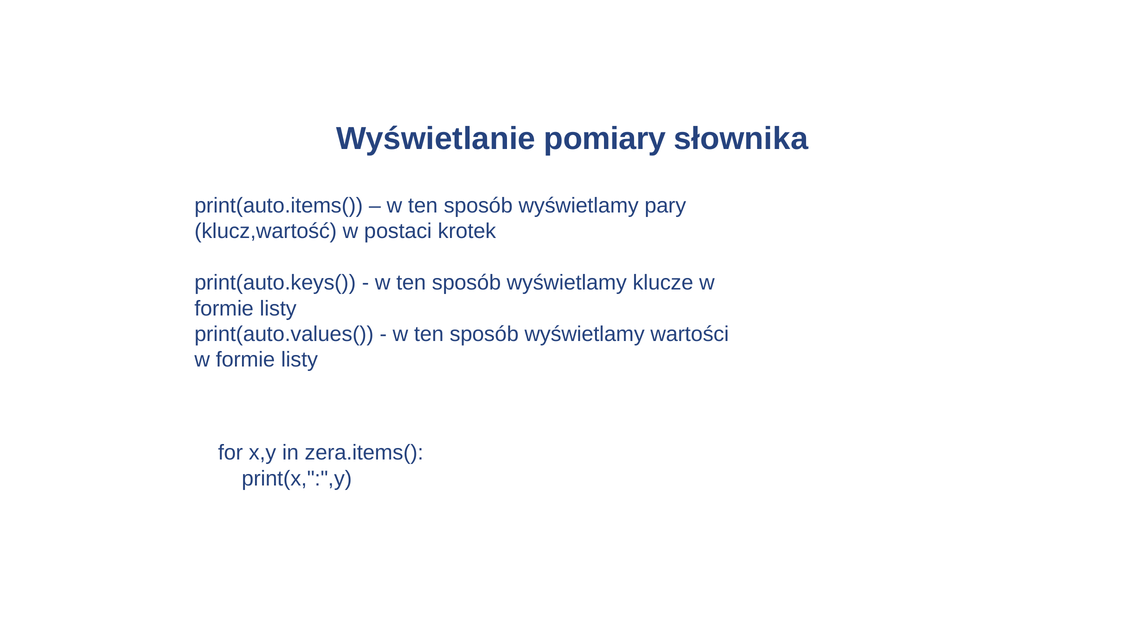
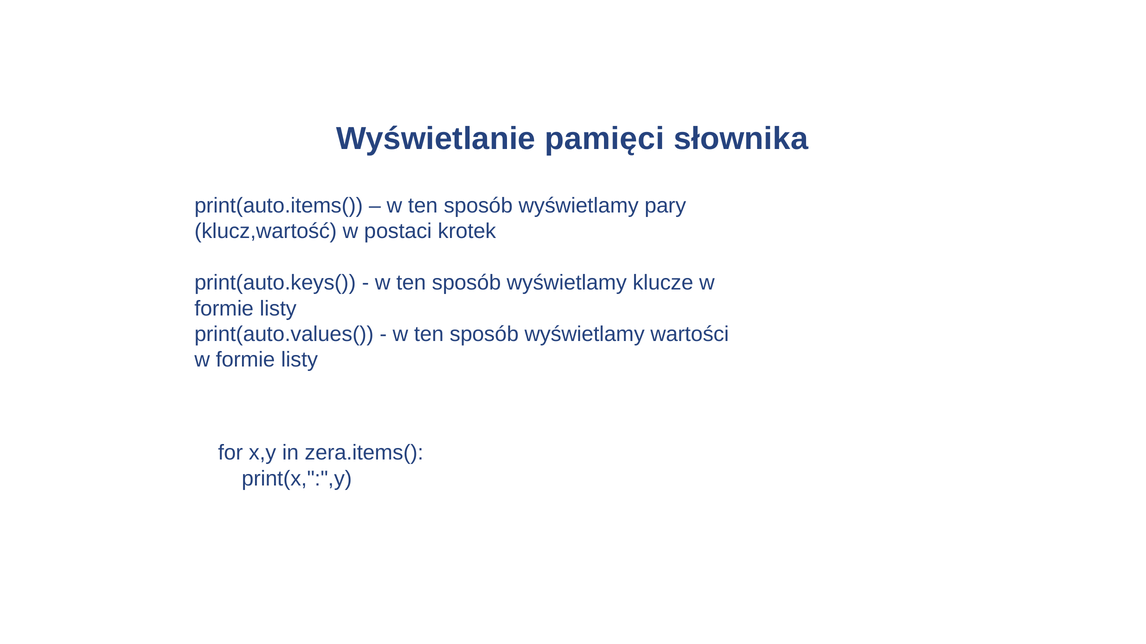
pomiary: pomiary -> pamięci
